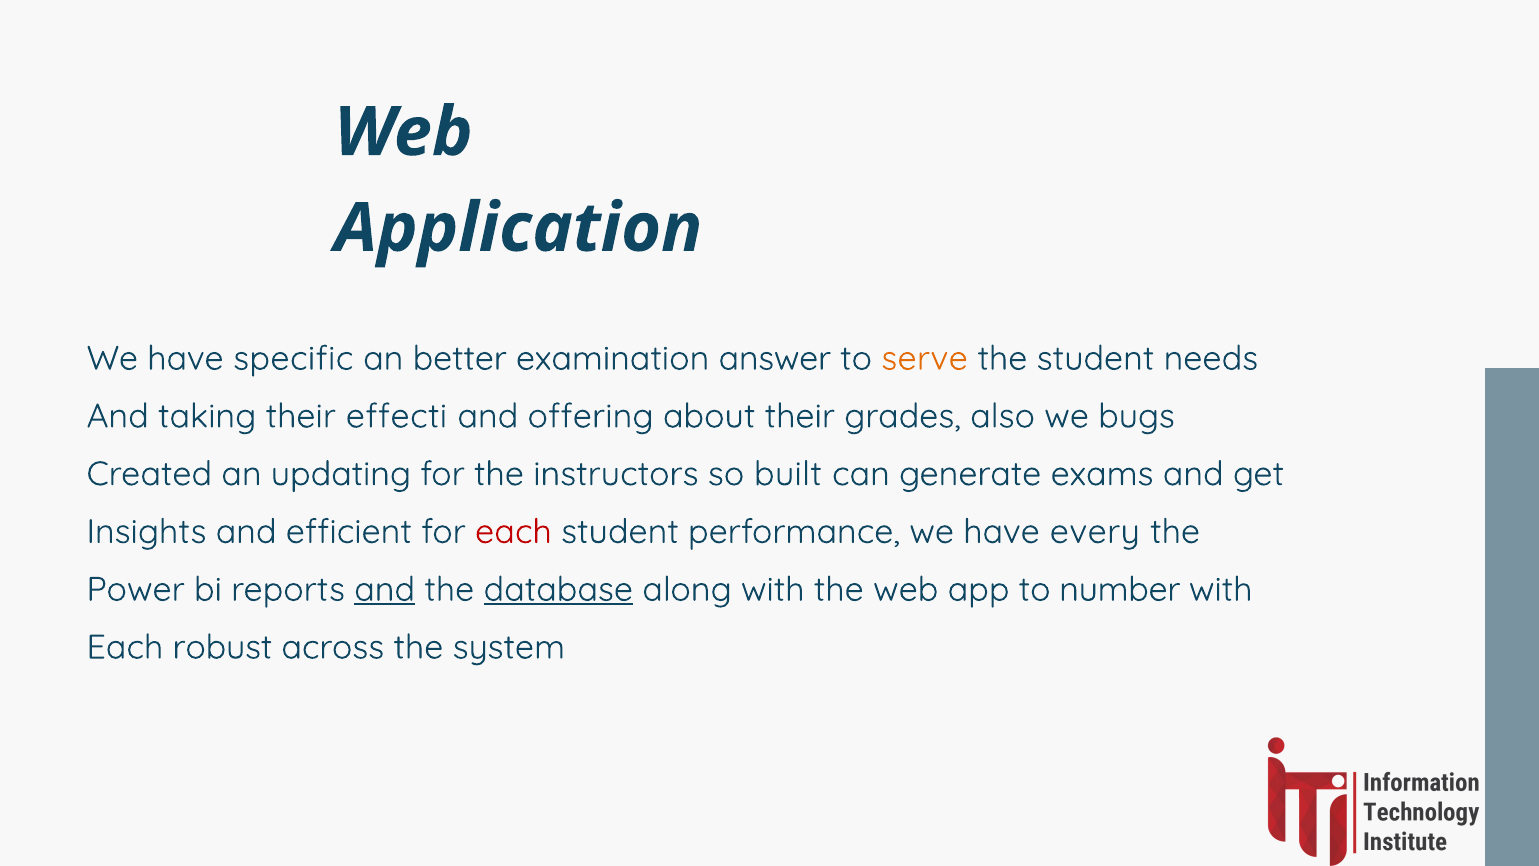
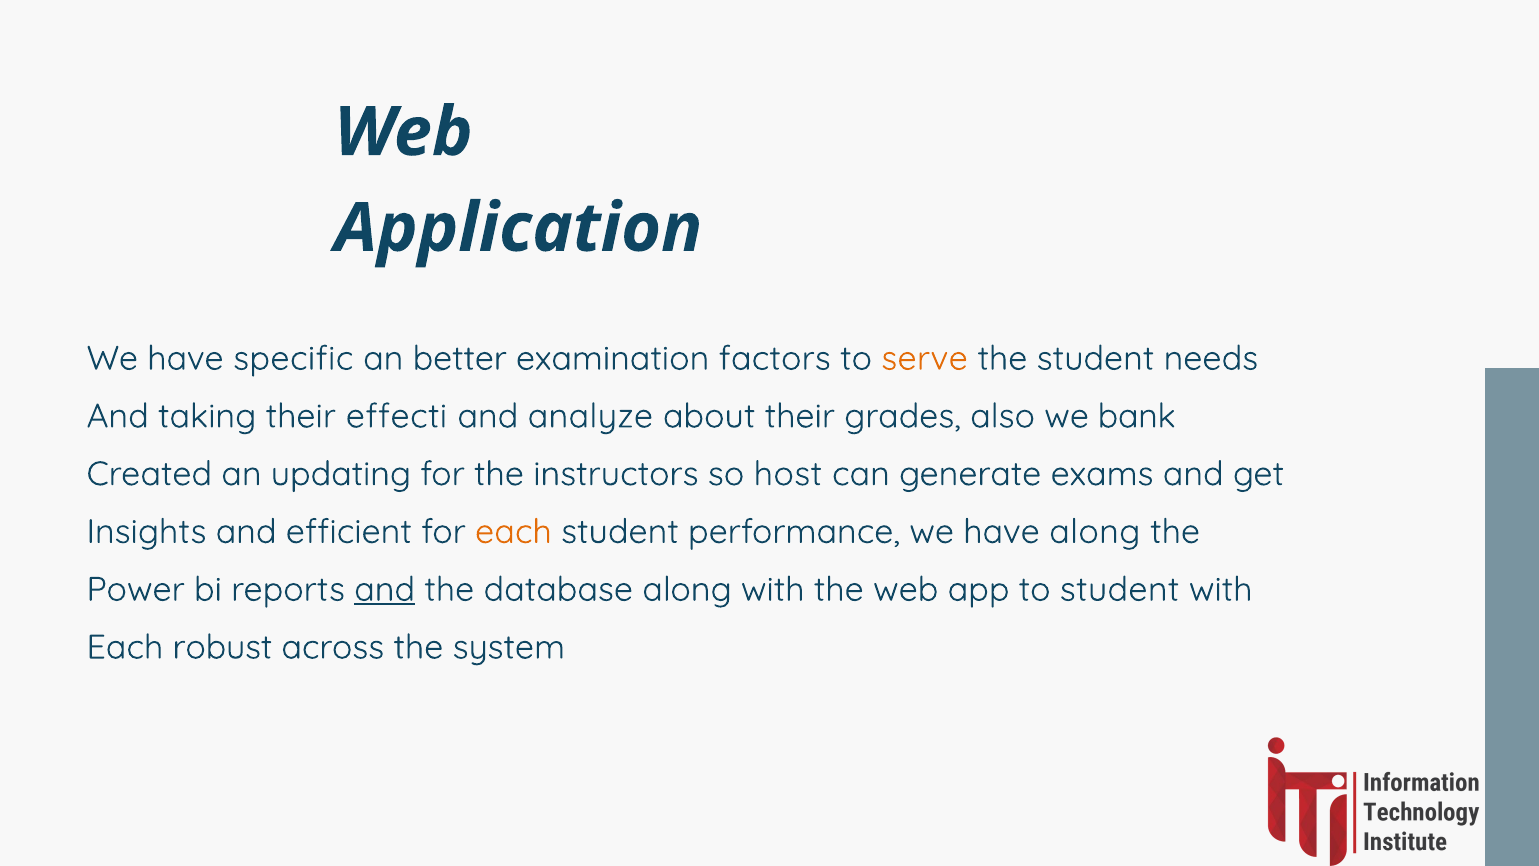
answer: answer -> factors
offering: offering -> analyze
bugs: bugs -> bank
built: built -> host
each at (513, 532) colour: red -> orange
have every: every -> along
database underline: present -> none
to number: number -> student
